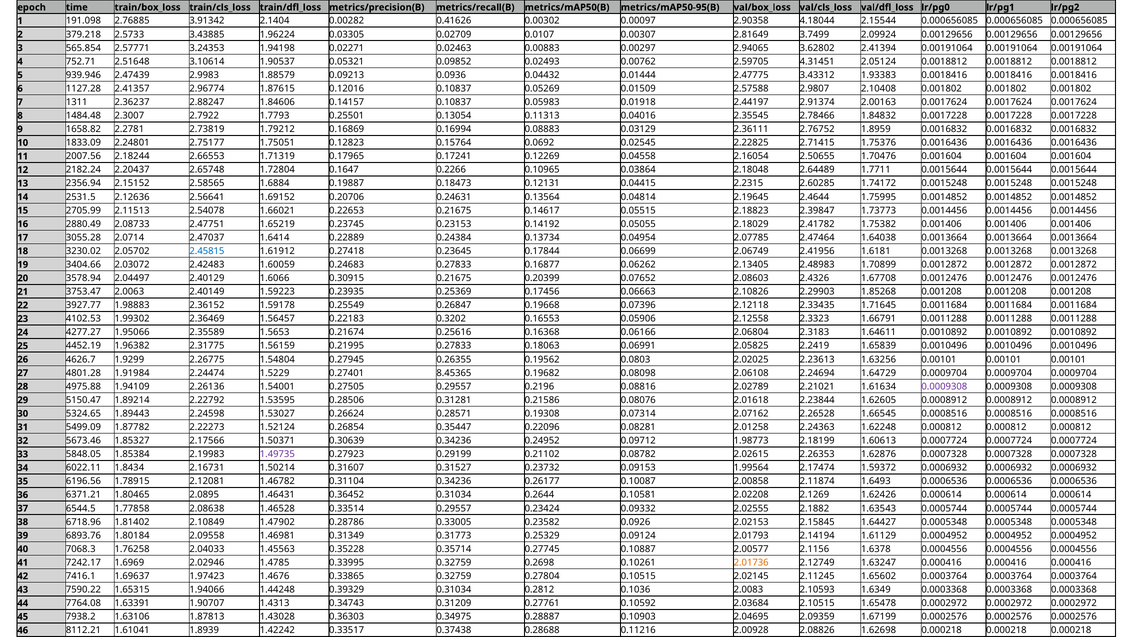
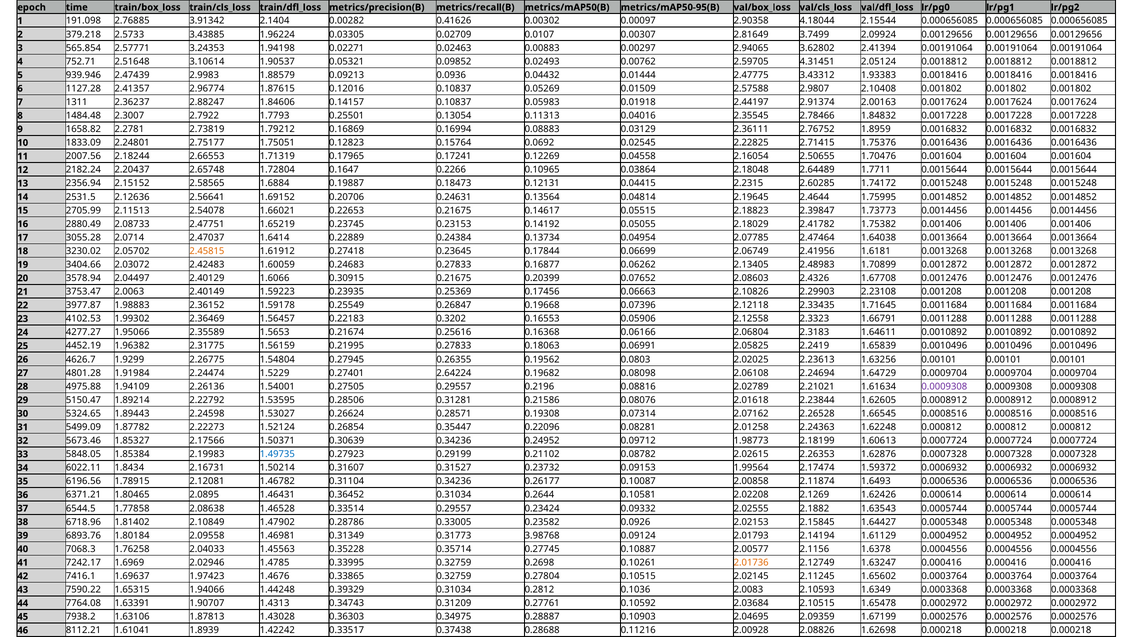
2.45815 colour: blue -> orange
1.85268: 1.85268 -> 2.23108
3927.77: 3927.77 -> 3977.87
8.45365: 8.45365 -> 2.64224
1.49735 colour: purple -> blue
0.25329: 0.25329 -> 3.98768
